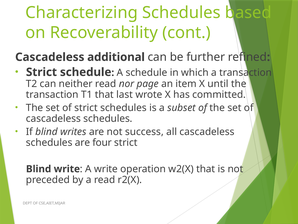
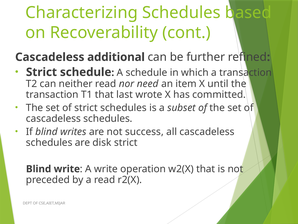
page: page -> need
four: four -> disk
